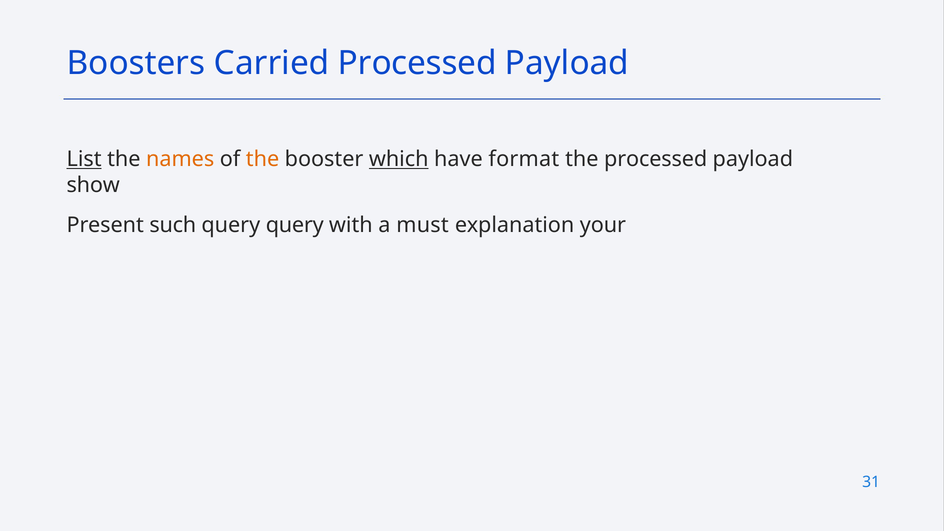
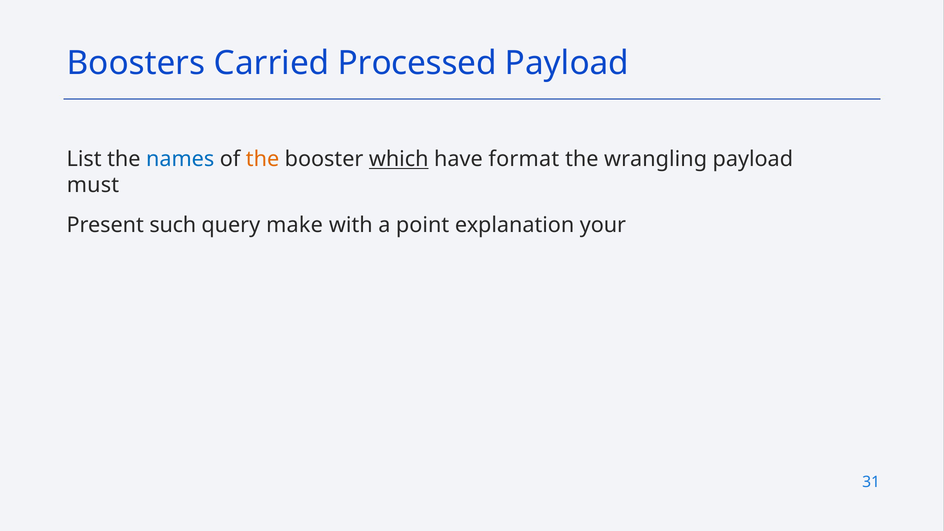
List underline: present -> none
names colour: orange -> blue
the processed: processed -> wrangling
show: show -> must
query query: query -> make
must: must -> point
